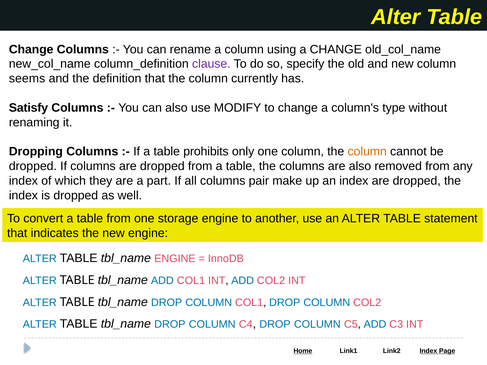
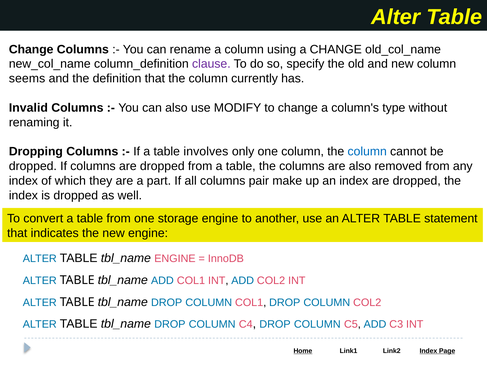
Satisfy: Satisfy -> Invalid
prohibits: prohibits -> involves
column at (367, 152) colour: orange -> blue
